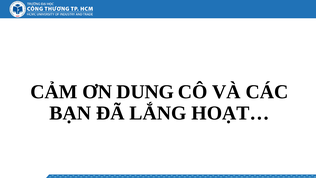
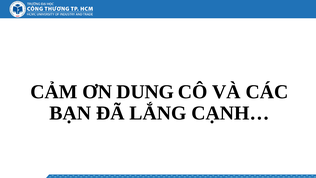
HOẠT…: HOẠT… -> CẠNH…
